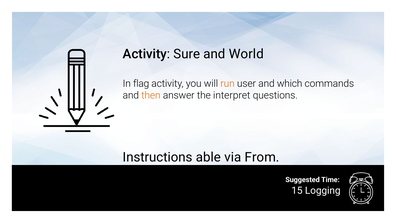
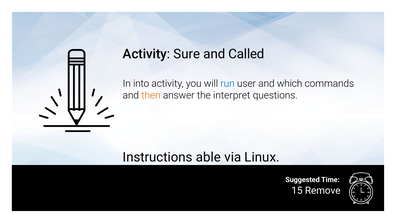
World: World -> Called
flag: flag -> into
run colour: orange -> blue
From: From -> Linux
Logging: Logging -> Remove
